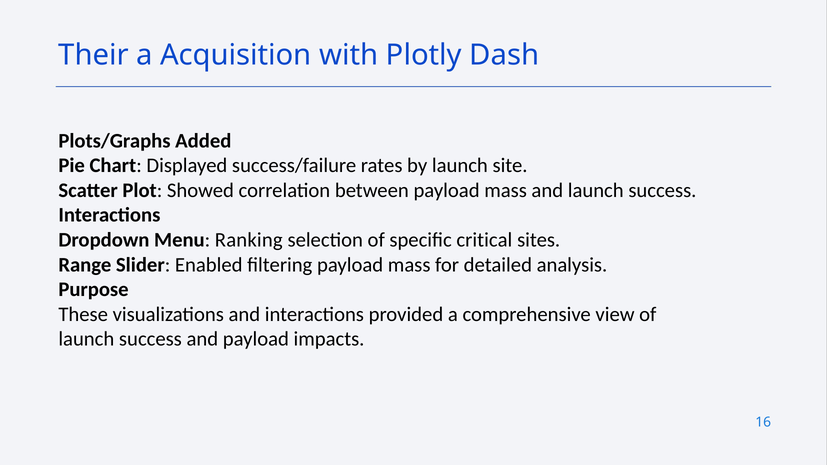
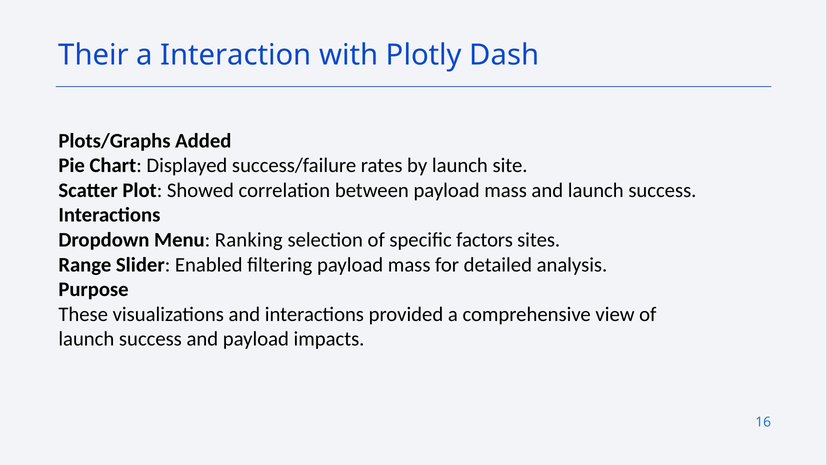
Acquisition: Acquisition -> Interaction
critical: critical -> factors
